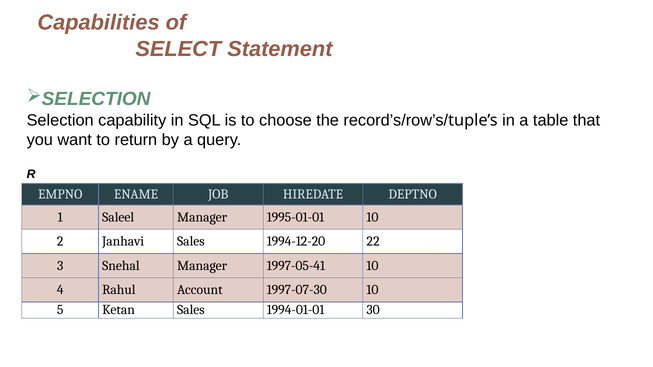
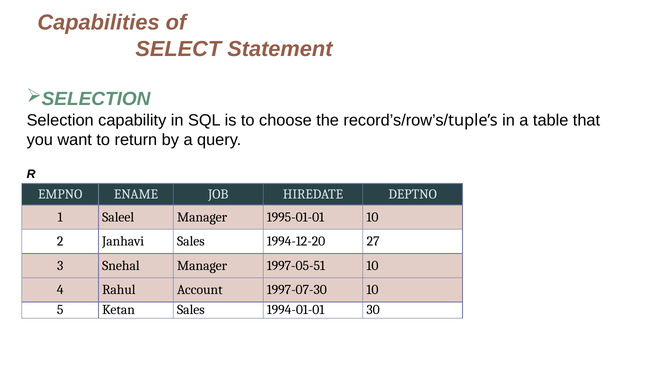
22: 22 -> 27
1997-05-41: 1997-05-41 -> 1997-05-51
